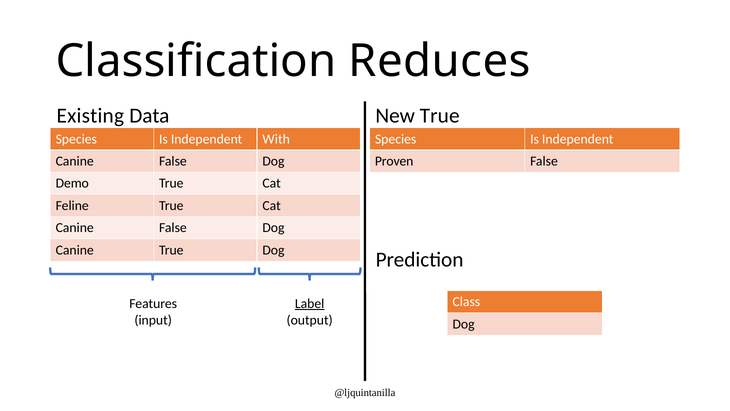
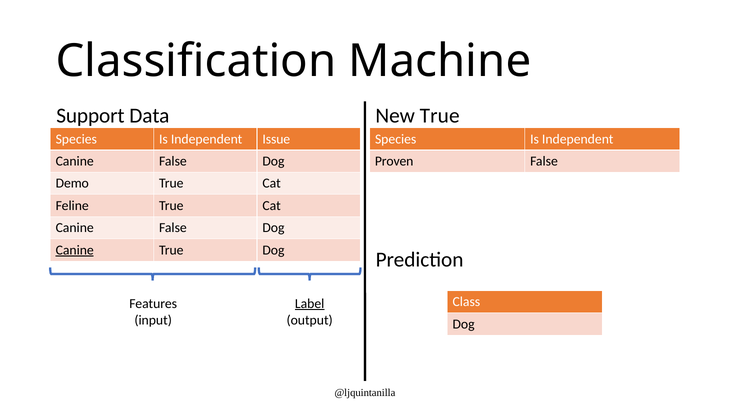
Reduces: Reduces -> Machine
Existing: Existing -> Support
With: With -> Issue
Canine at (75, 250) underline: none -> present
